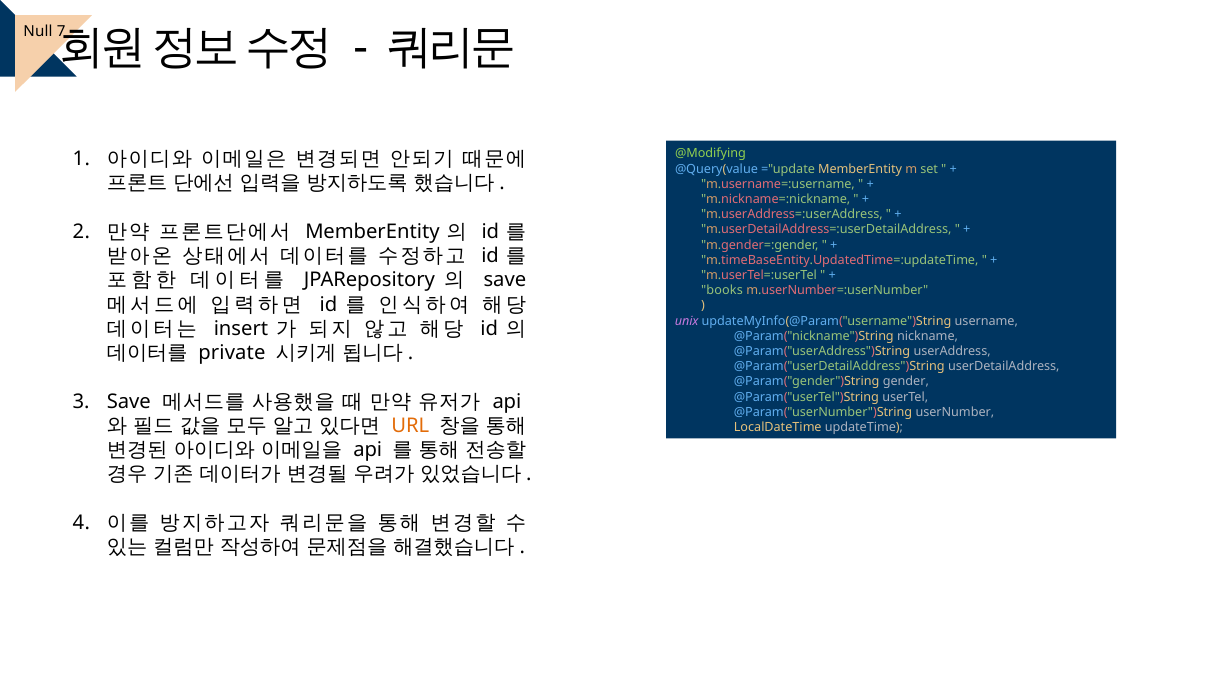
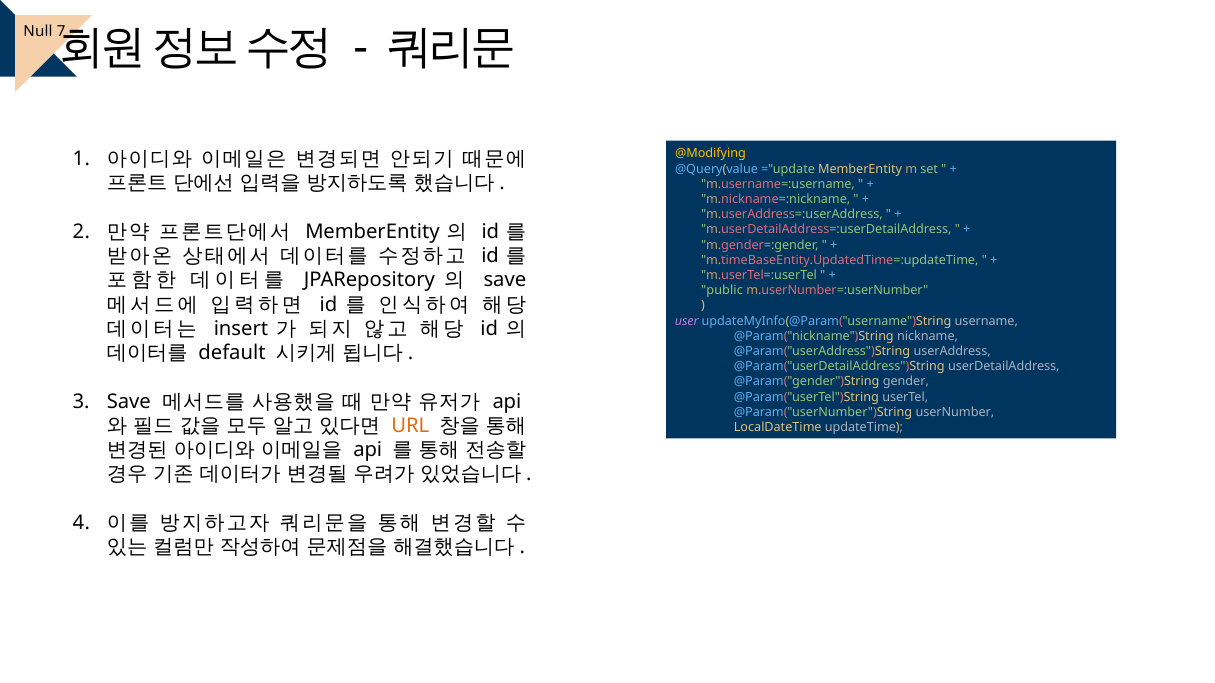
@Modifying colour: light green -> yellow
books: books -> public
unix: unix -> user
private: private -> default
